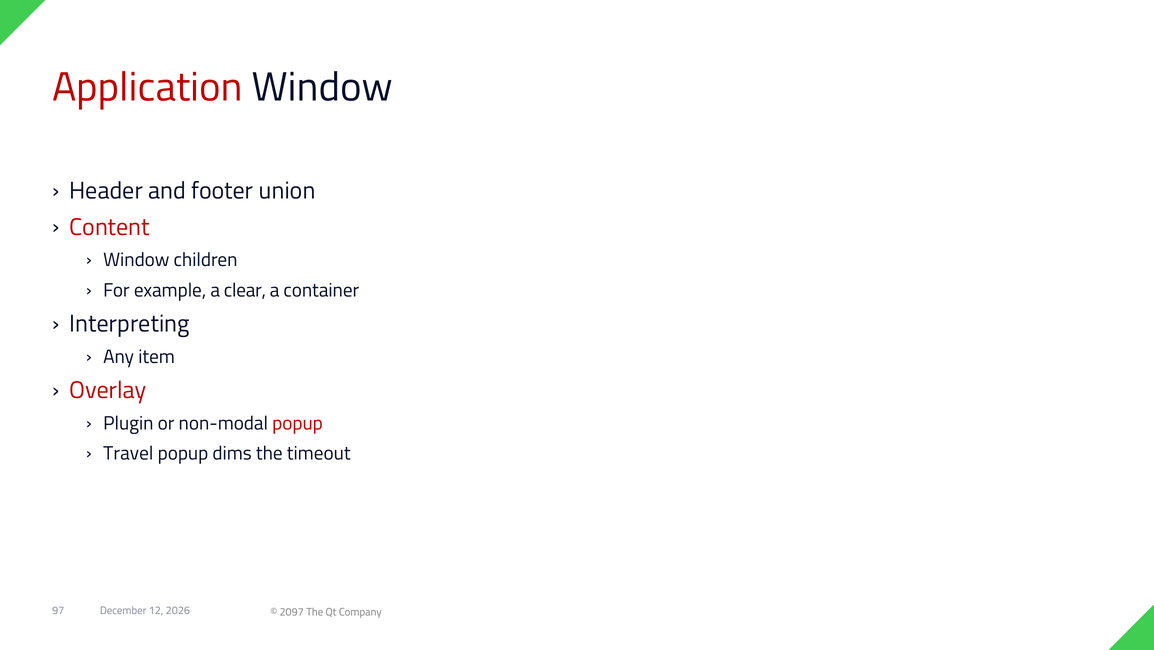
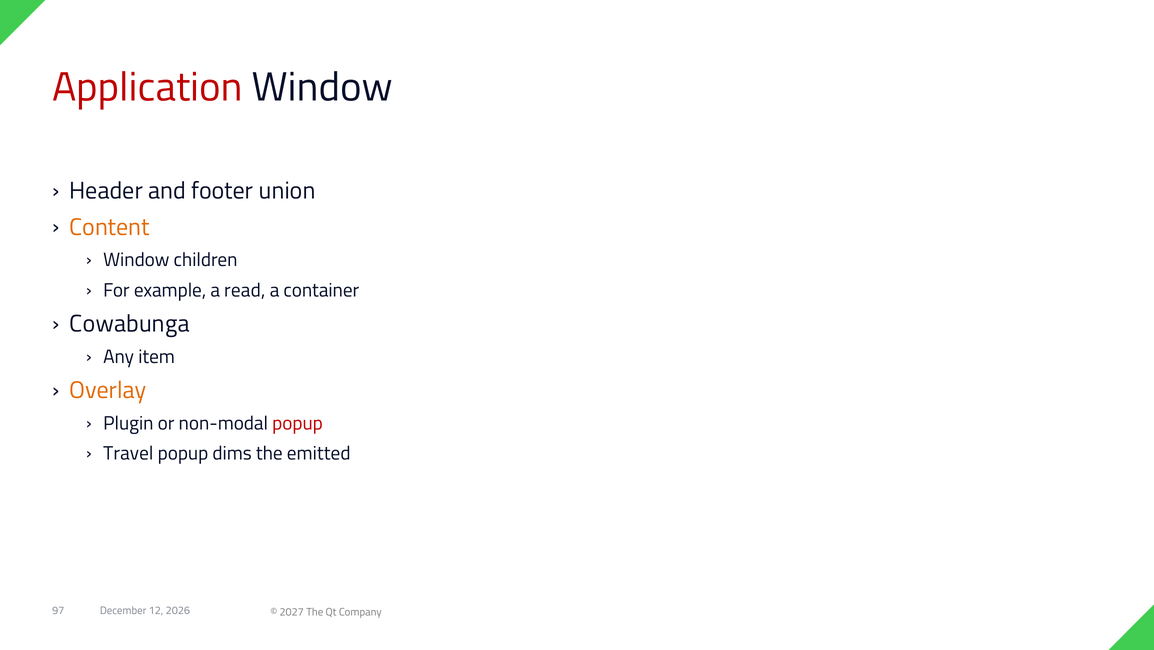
Content colour: red -> orange
clear: clear -> read
Interpreting: Interpreting -> Cowabunga
Overlay colour: red -> orange
timeout: timeout -> emitted
2097: 2097 -> 2027
